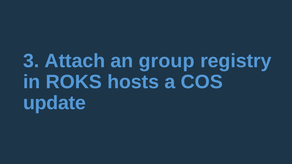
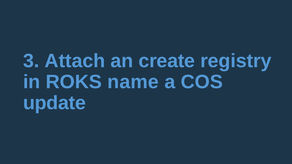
group: group -> create
hosts: hosts -> name
